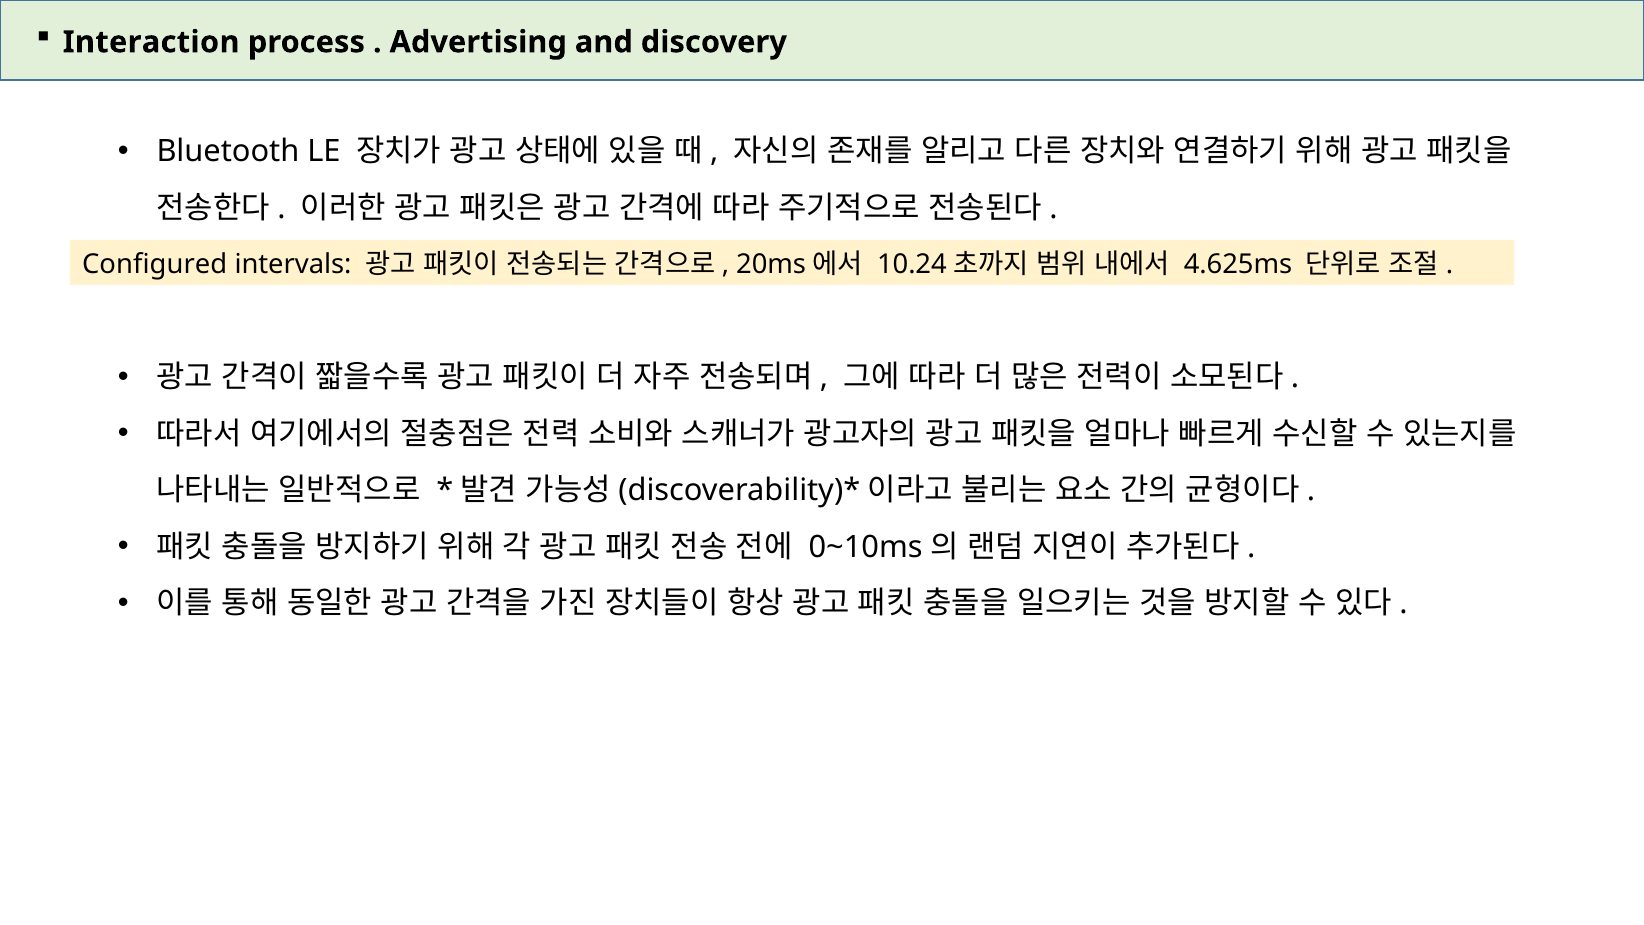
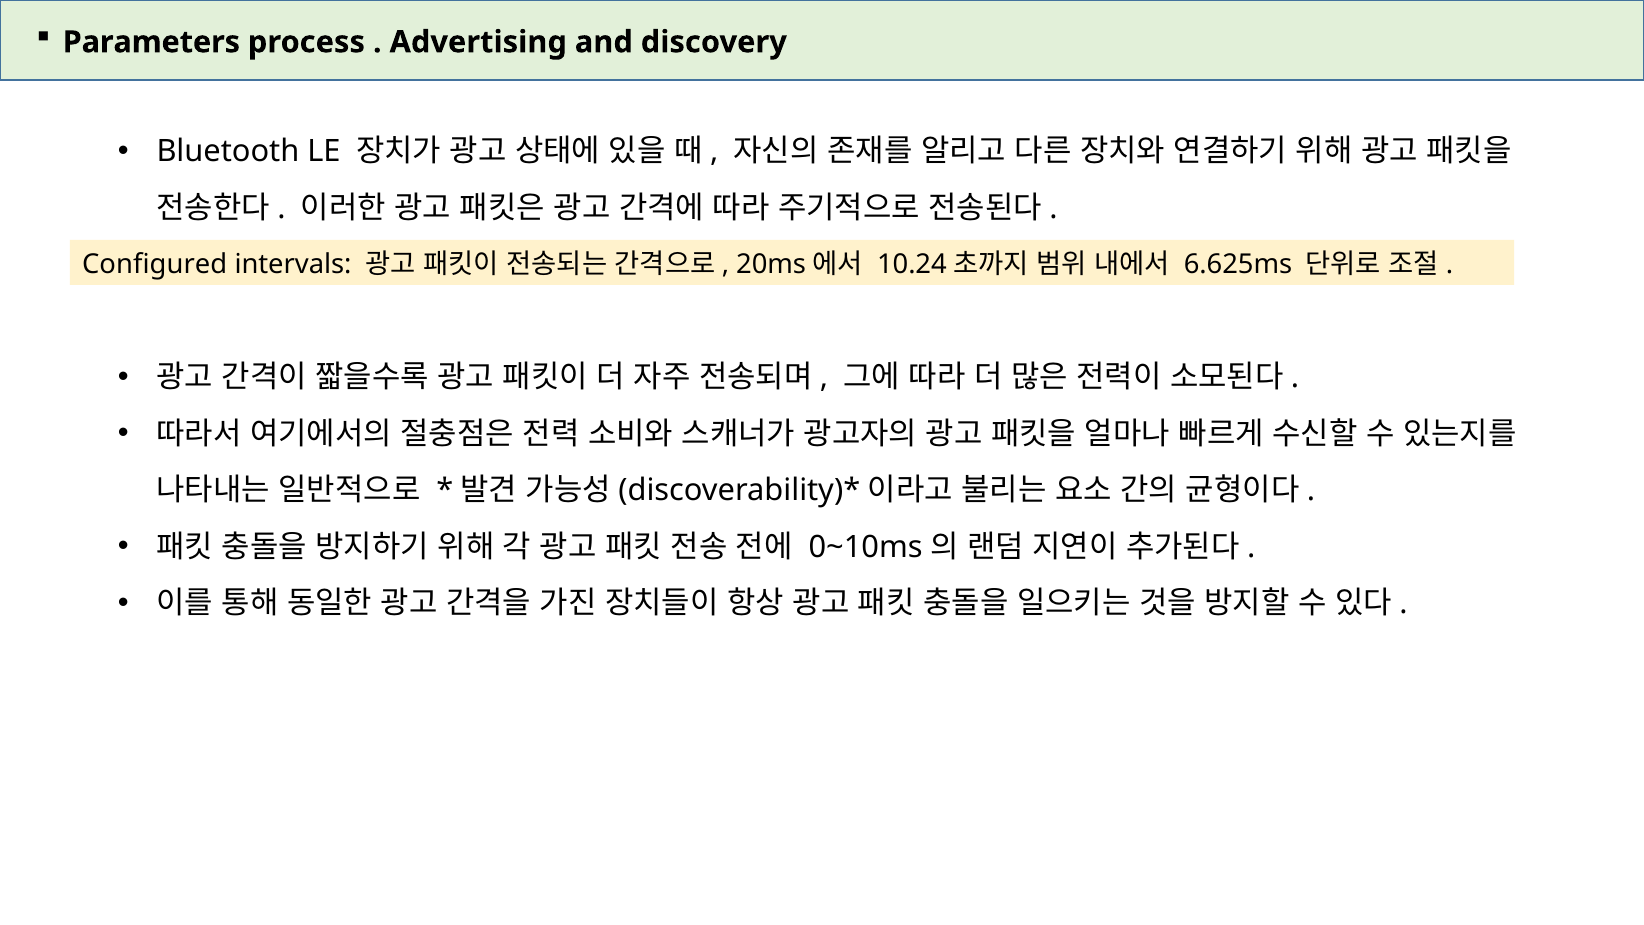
Interaction: Interaction -> Parameters
4.625ms: 4.625ms -> 6.625ms
